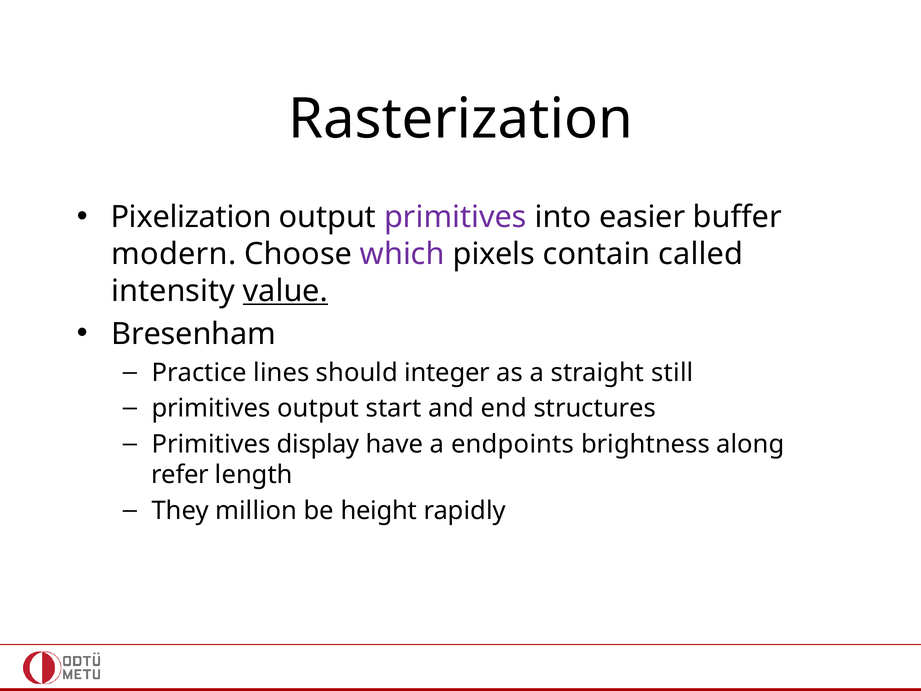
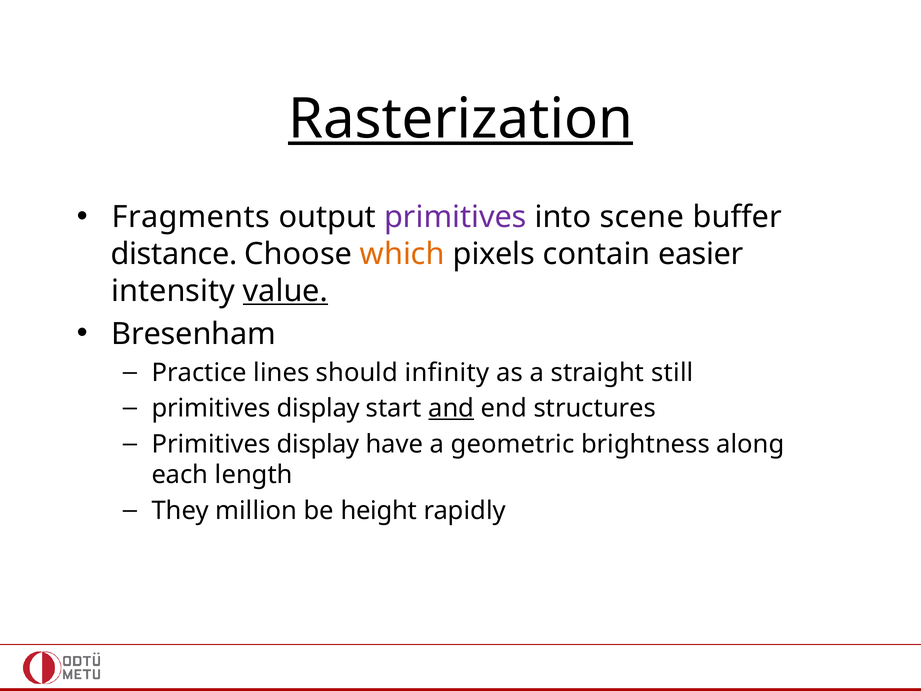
Rasterization underline: none -> present
Pixelization: Pixelization -> Fragments
easier: easier -> scene
modern: modern -> distance
which colour: purple -> orange
called: called -> easier
integer: integer -> infinity
output at (318, 408): output -> display
and underline: none -> present
endpoints: endpoints -> geometric
refer: refer -> each
